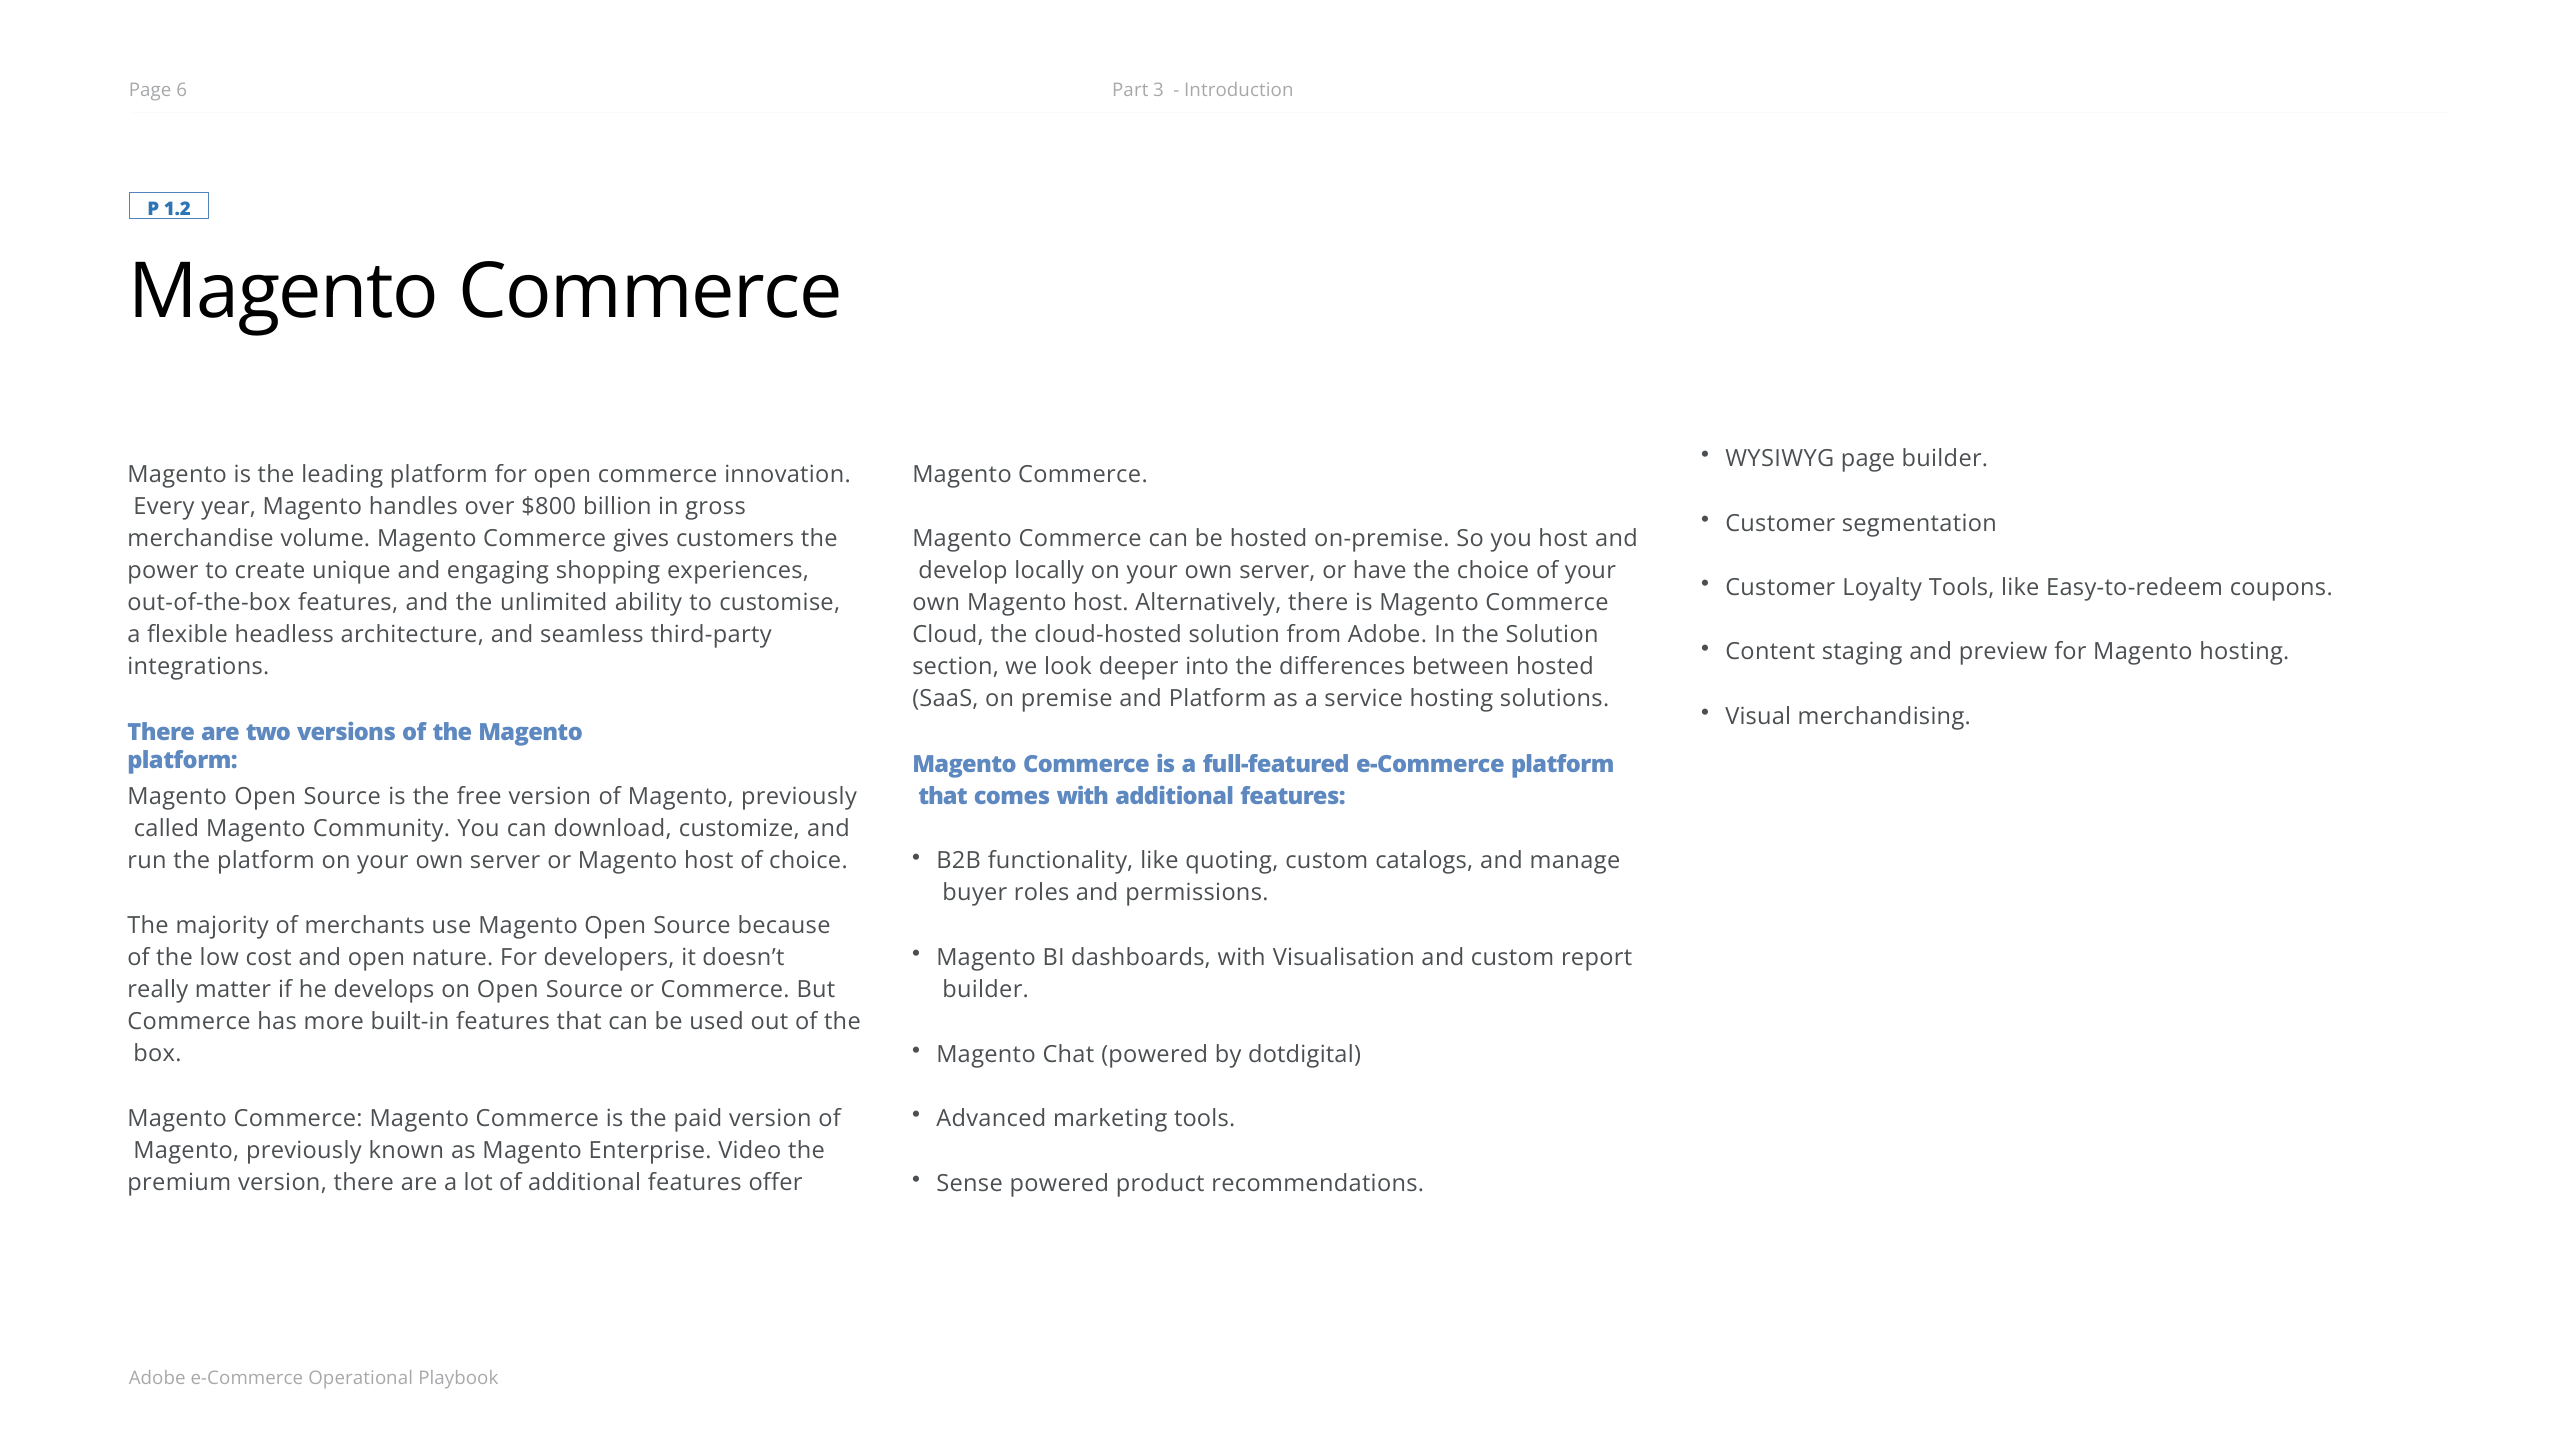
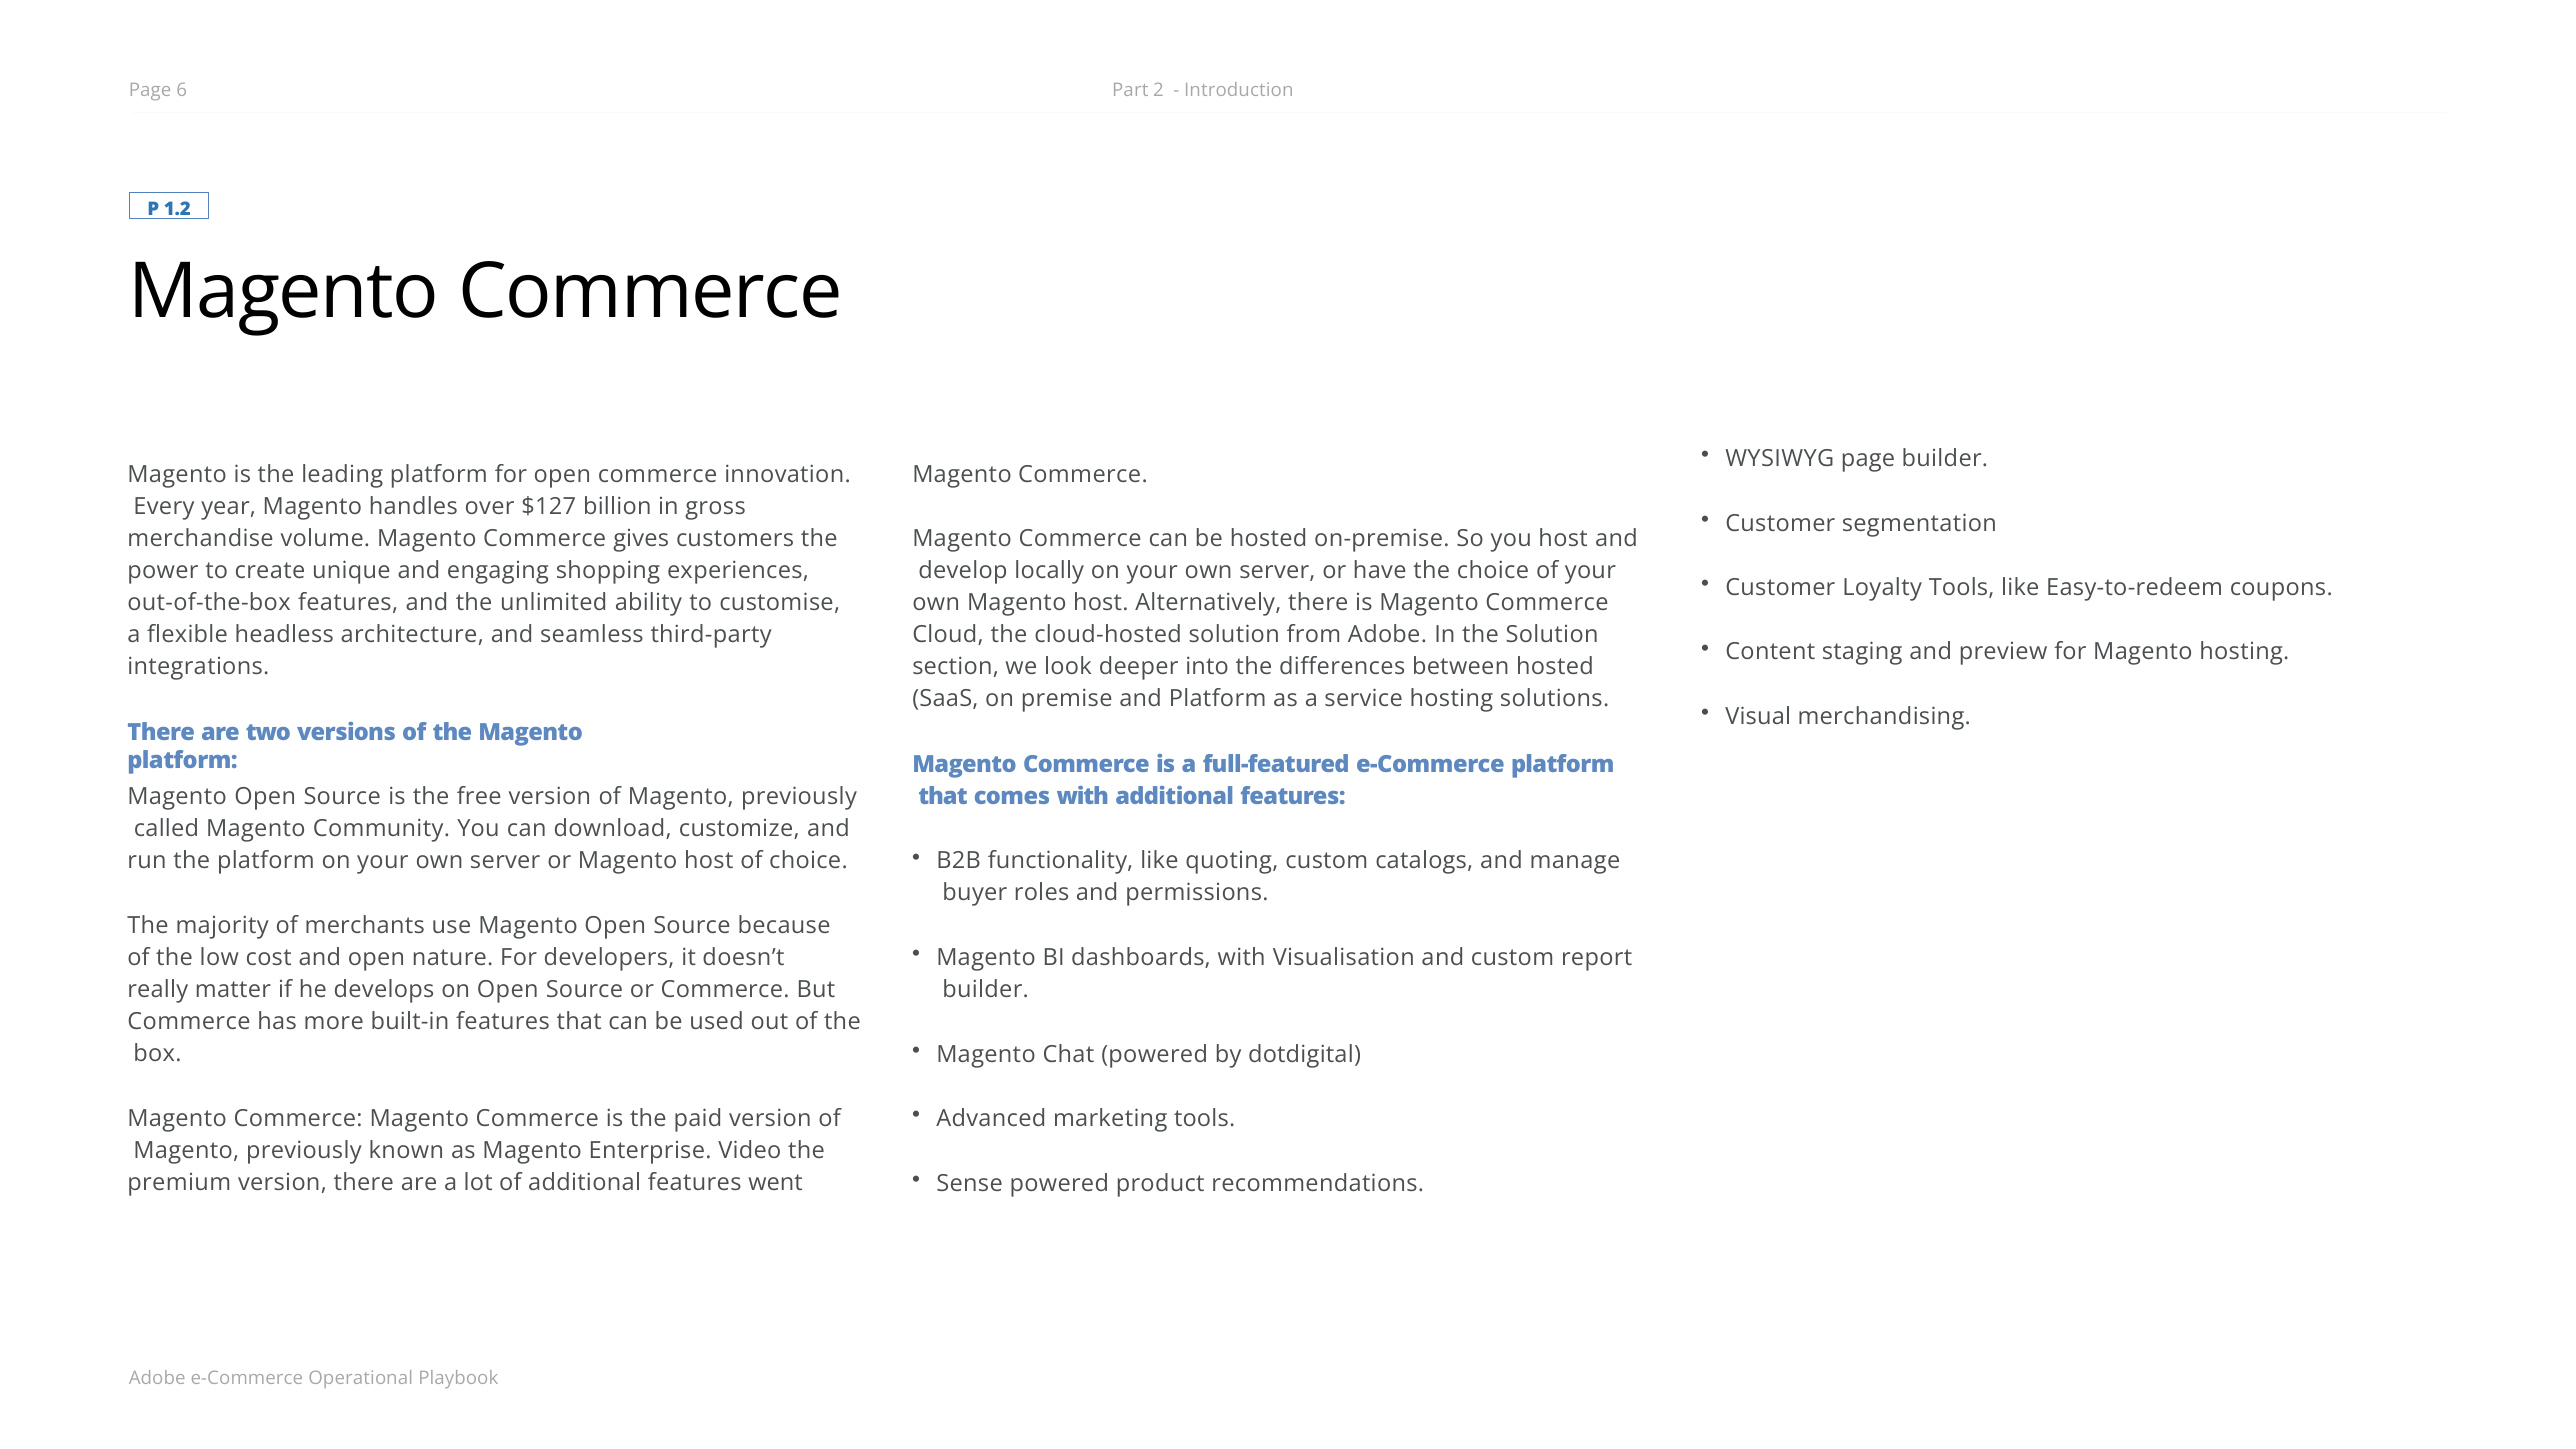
3: 3 -> 2
$800: $800 -> $127
offer: offer -> went
